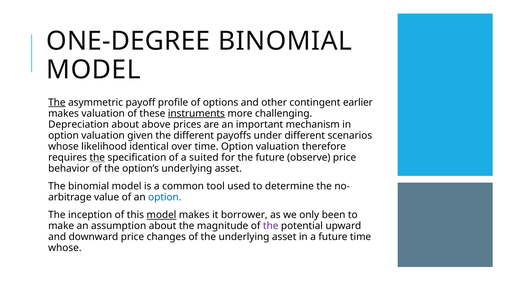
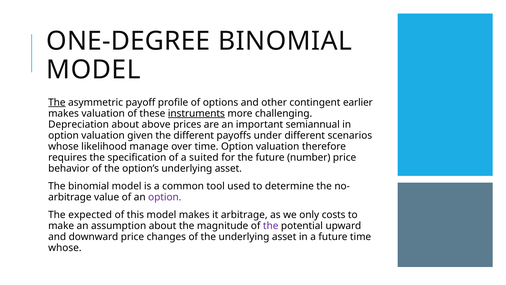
mechanism: mechanism -> semiannual
identical: identical -> manage
the at (97, 157) underline: present -> none
observe: observe -> number
option at (165, 197) colour: blue -> purple
inception: inception -> expected
model at (161, 215) underline: present -> none
it borrower: borrower -> arbitrage
been: been -> costs
